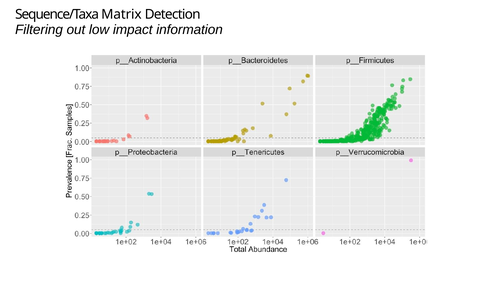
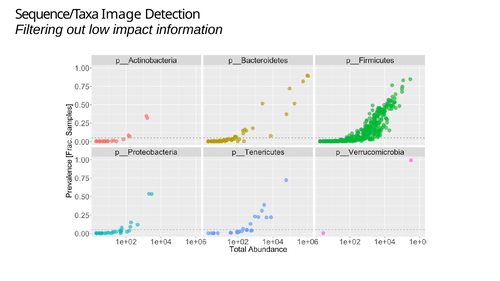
Matrix: Matrix -> Image
